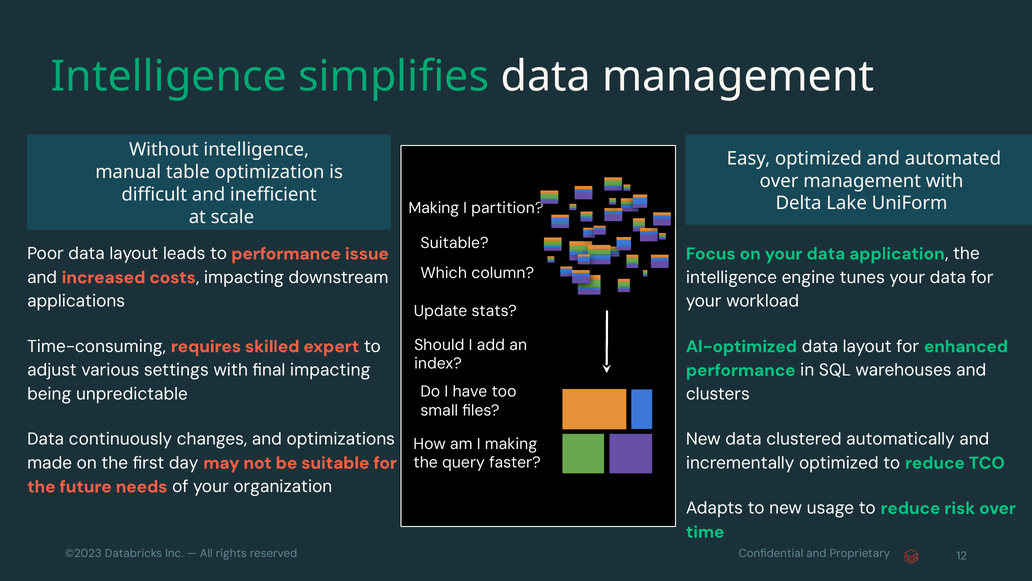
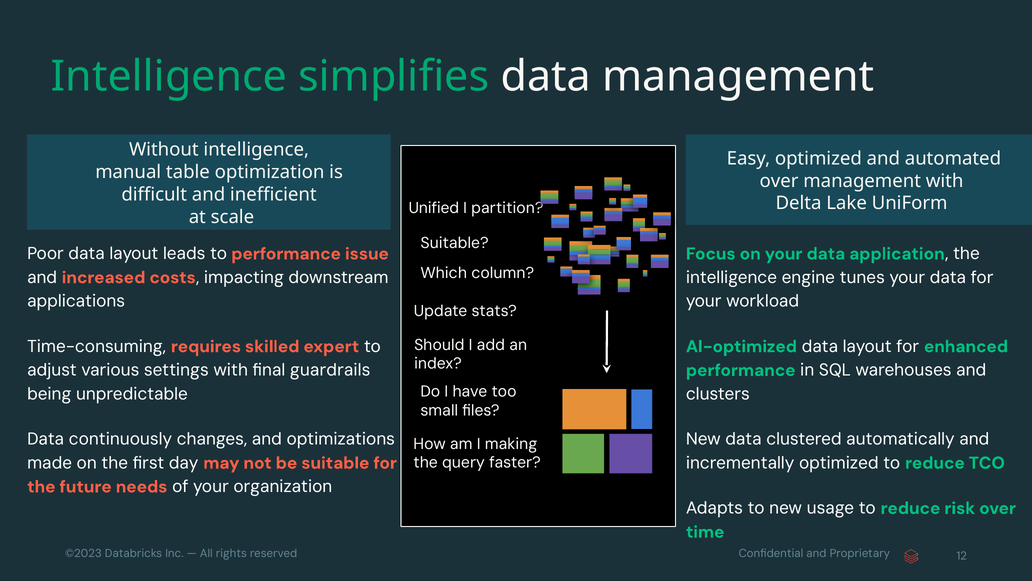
Making at (434, 208): Making -> Unified
final impacting: impacting -> guardrails
